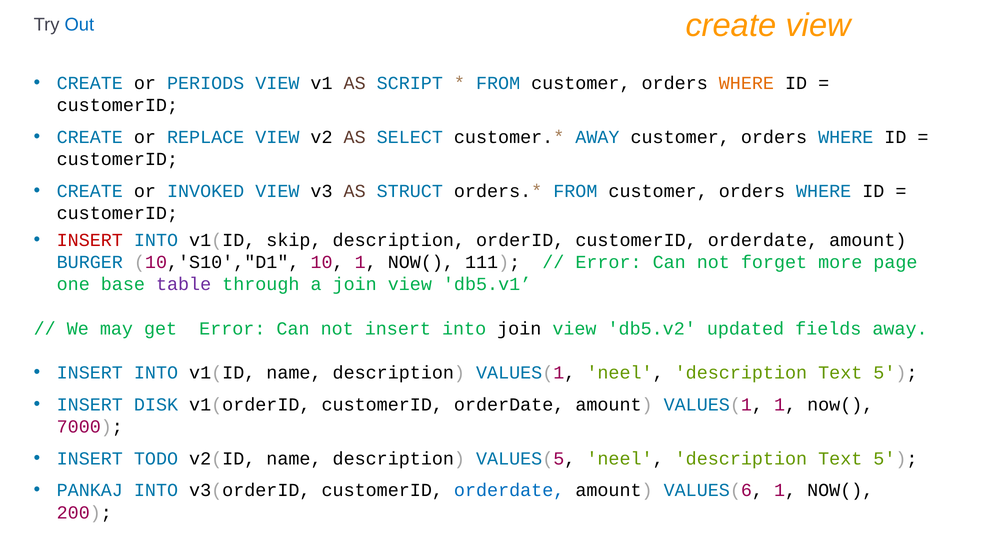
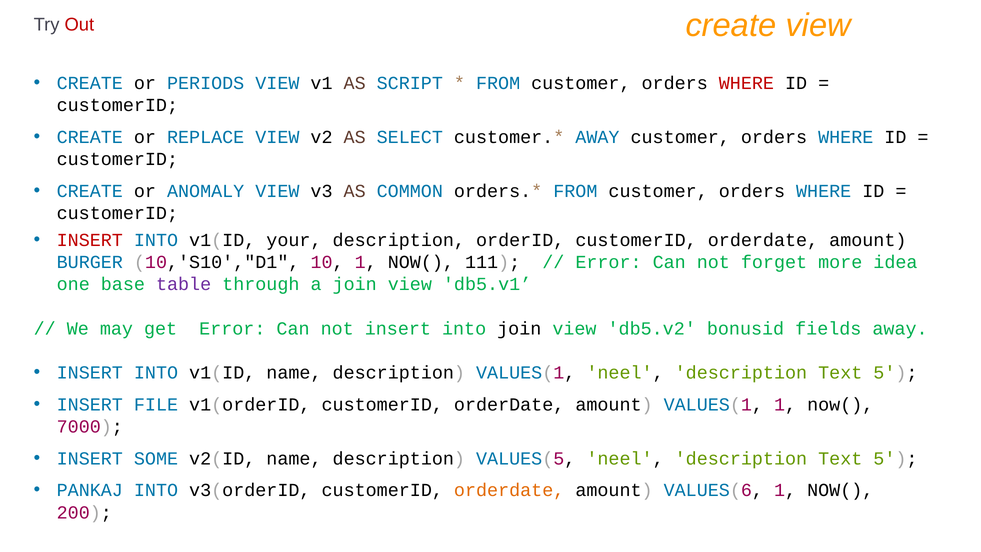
Out colour: blue -> red
WHERE at (746, 83) colour: orange -> red
INVOKED: INVOKED -> ANOMALY
STRUCT: STRUCT -> COMMON
skip: skip -> your
page: page -> idea
updated: updated -> bonusid
DISK: DISK -> FILE
TODO: TODO -> SOME
orderdate at (509, 490) colour: blue -> orange
